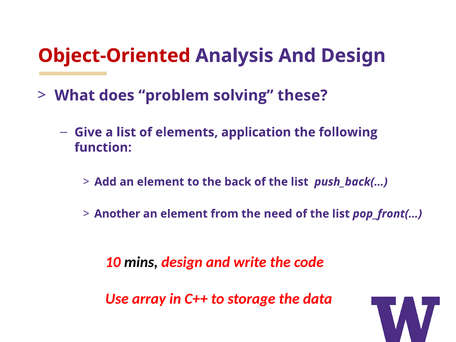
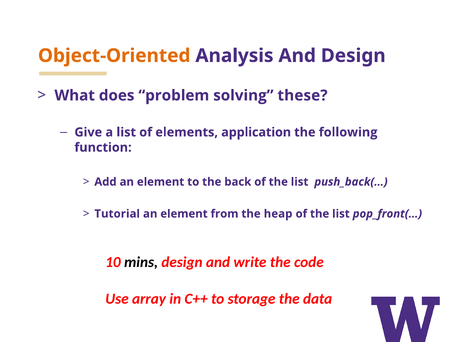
Object-Oriented colour: red -> orange
Another: Another -> Tutorial
need: need -> heap
